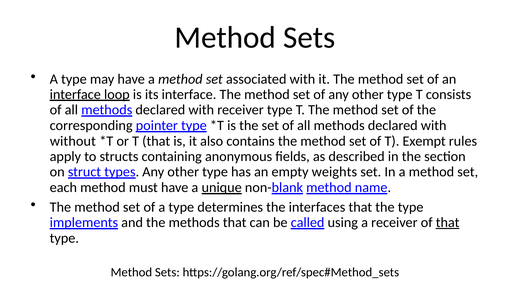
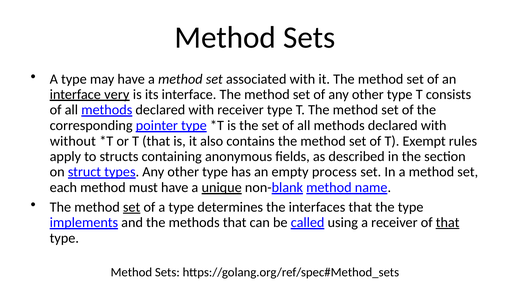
loop: loop -> very
weights: weights -> process
set at (132, 207) underline: none -> present
